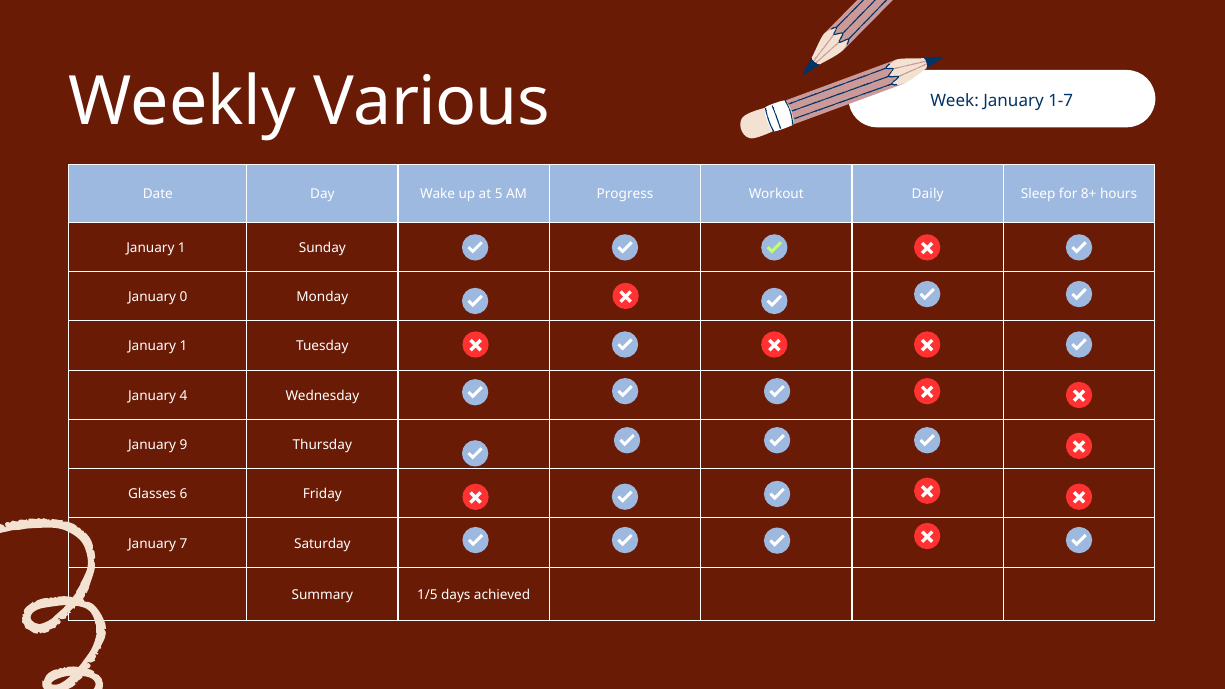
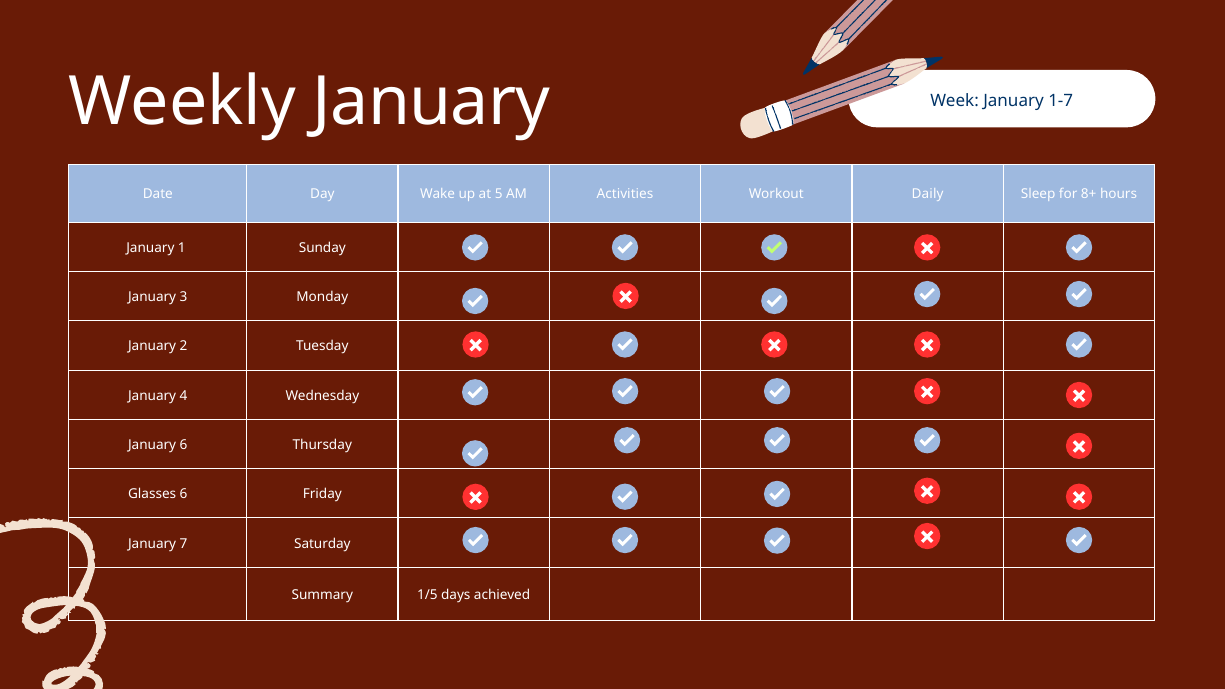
Weekly Various: Various -> January
Progress: Progress -> Activities
0: 0 -> 3
1 at (184, 347): 1 -> 2
January 9: 9 -> 6
